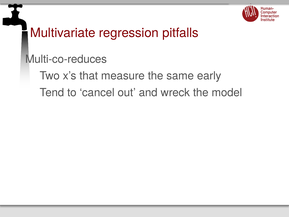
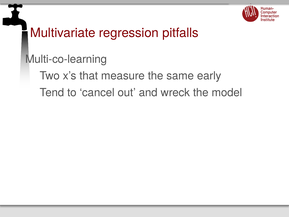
Multi-co-reduces: Multi-co-reduces -> Multi-co-learning
